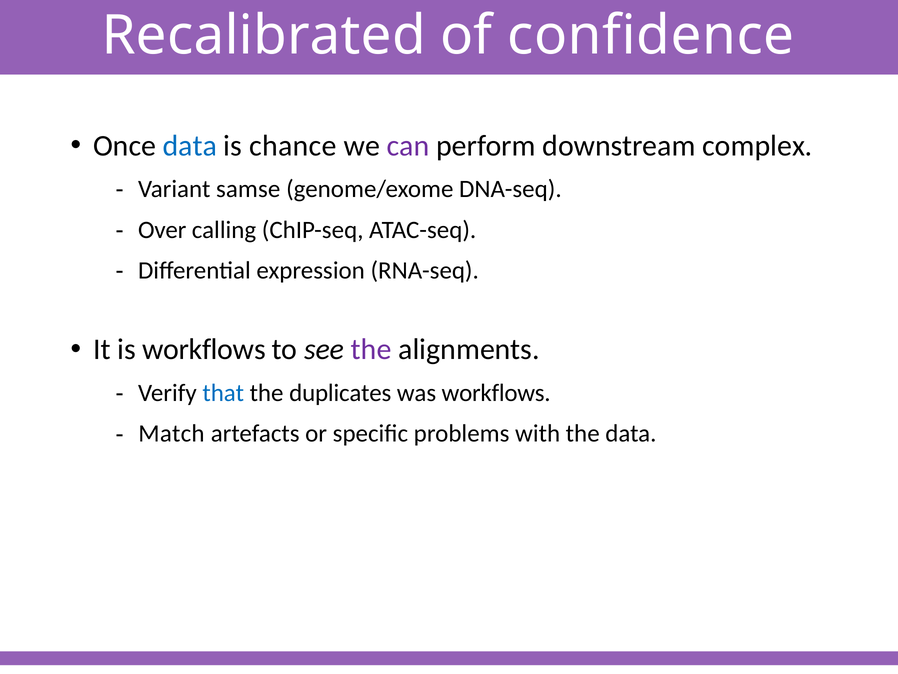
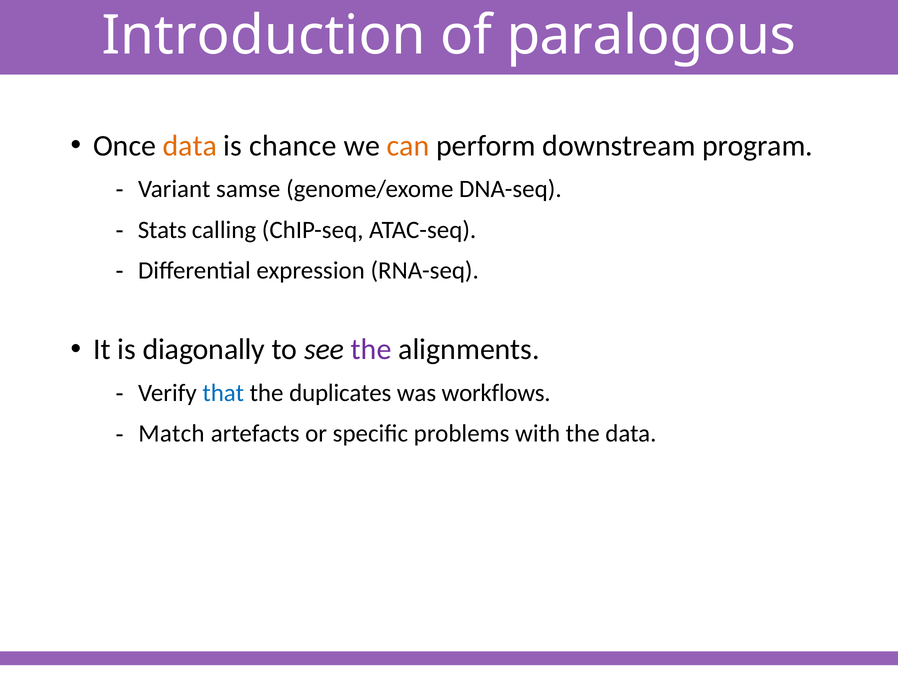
Recalibrated: Recalibrated -> Introduction
confidence: confidence -> paralogous
data at (190, 146) colour: blue -> orange
can colour: purple -> orange
complex: complex -> program
Over: Over -> Stats
is workflows: workflows -> diagonally
